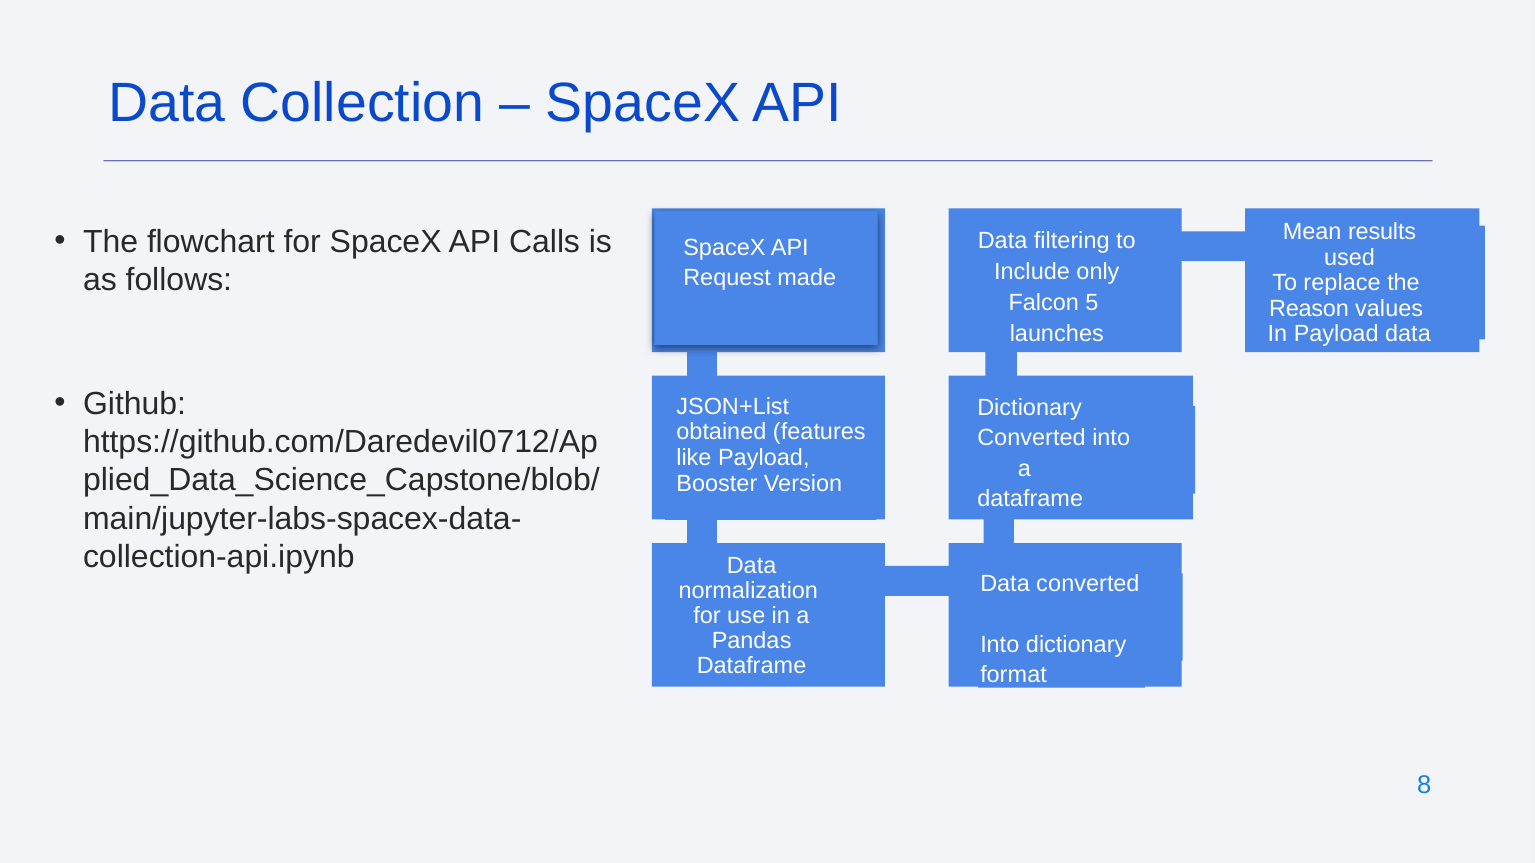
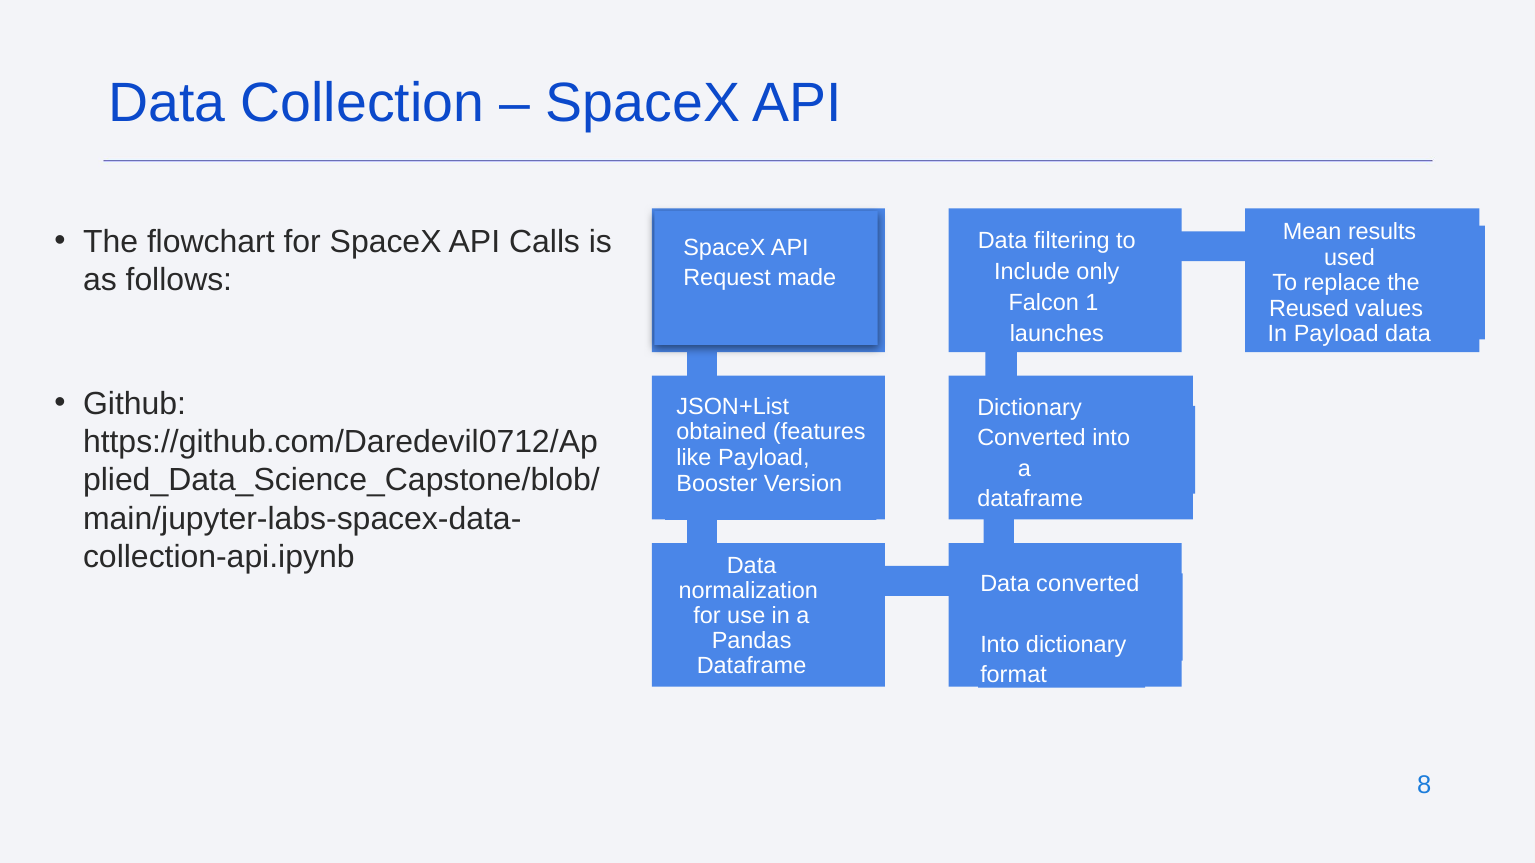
5: 5 -> 1
Reason: Reason -> Reused
